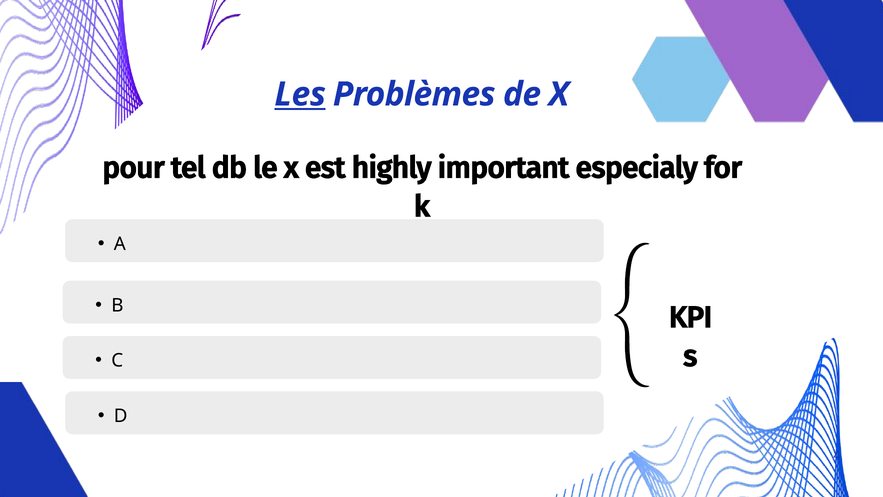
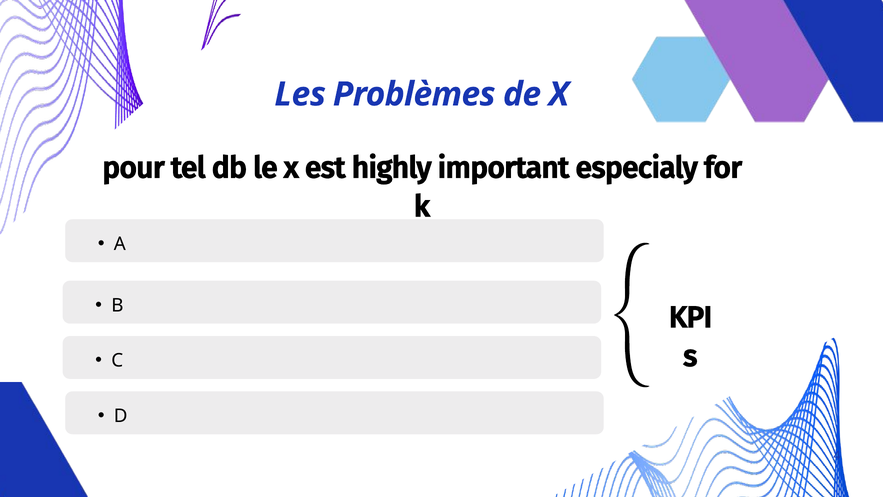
Les underline: present -> none
